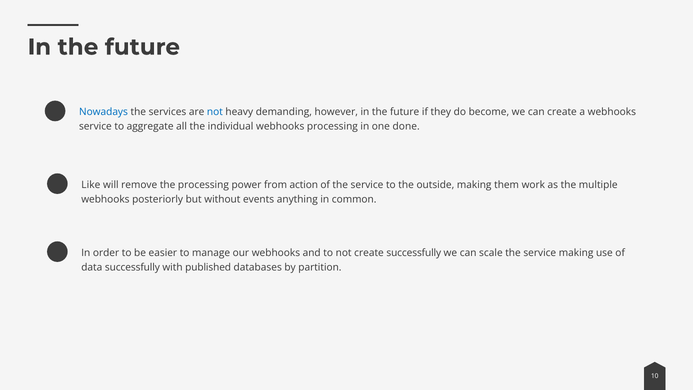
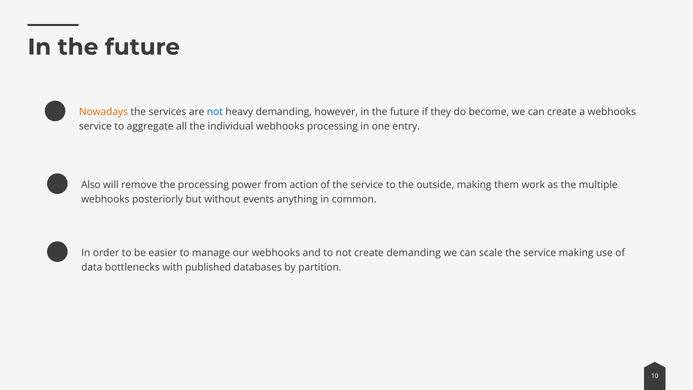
Nowadays colour: blue -> orange
done: done -> entry
Like: Like -> Also
create successfully: successfully -> demanding
data successfully: successfully -> bottlenecks
